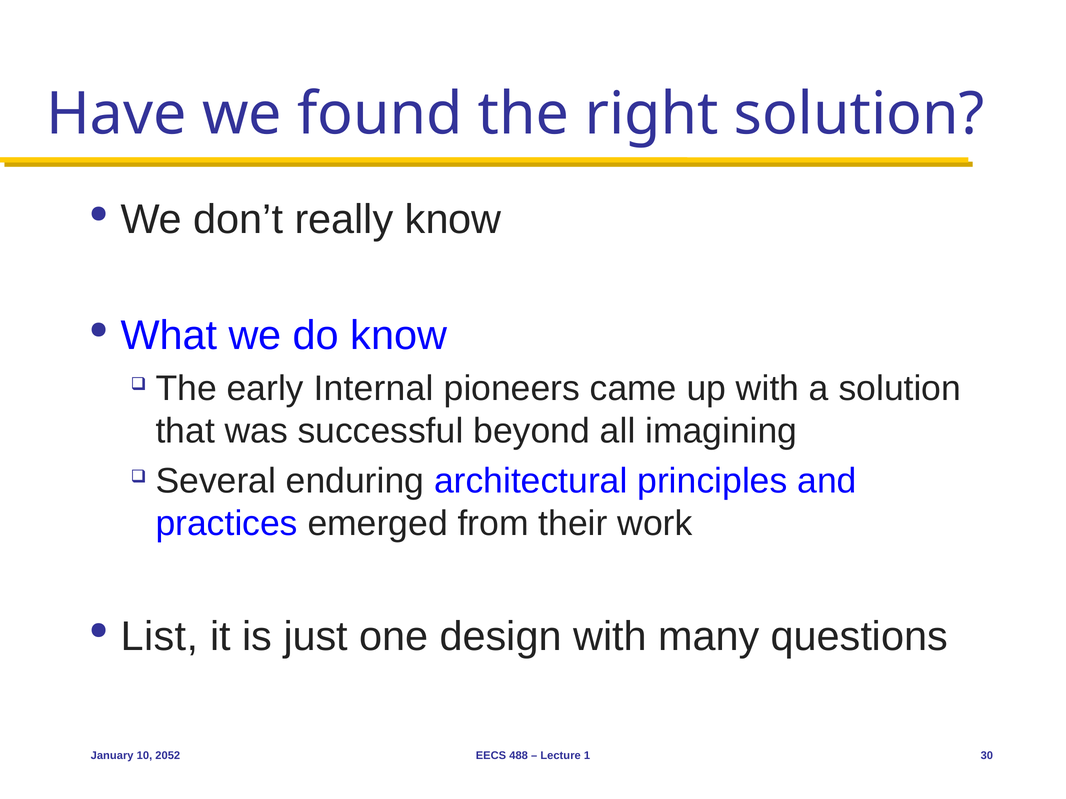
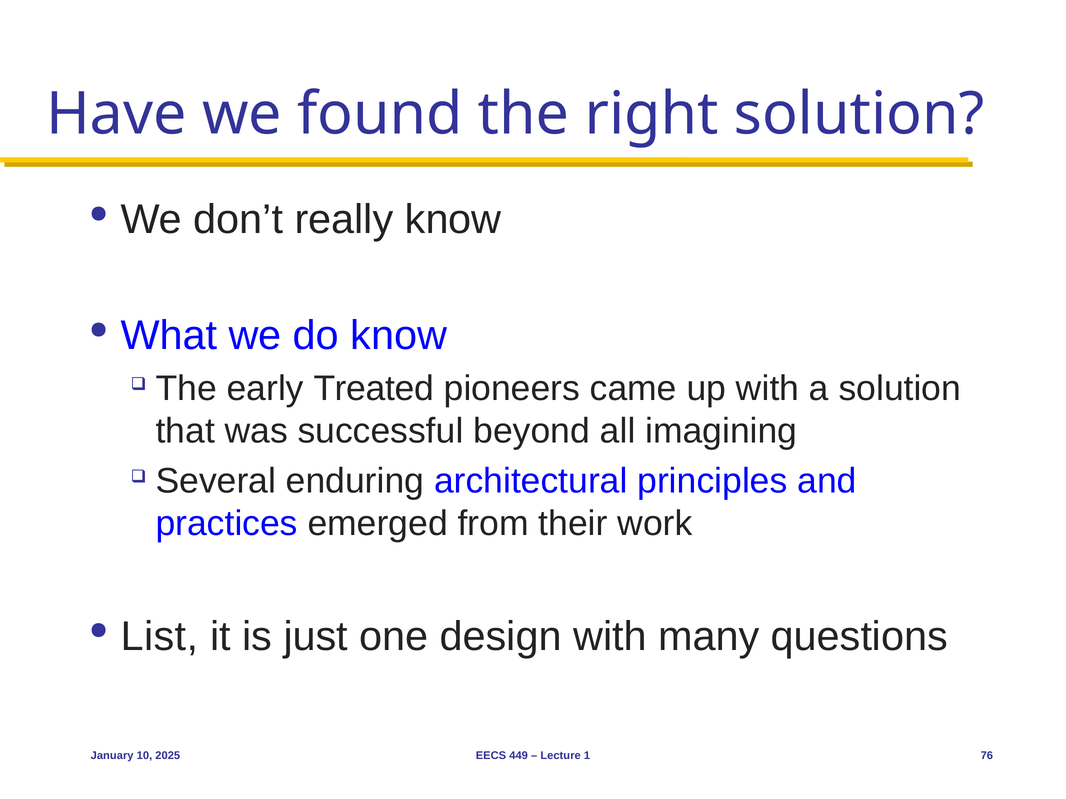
Internal: Internal -> Treated
2052: 2052 -> 2025
488: 488 -> 449
30: 30 -> 76
